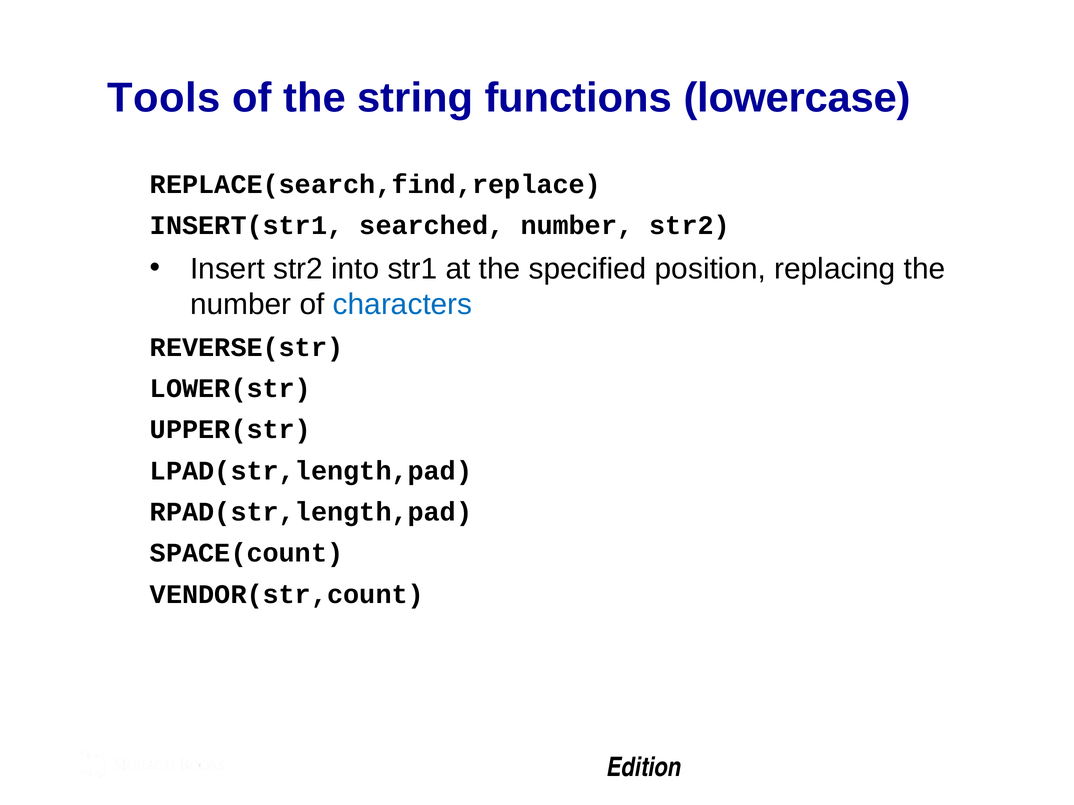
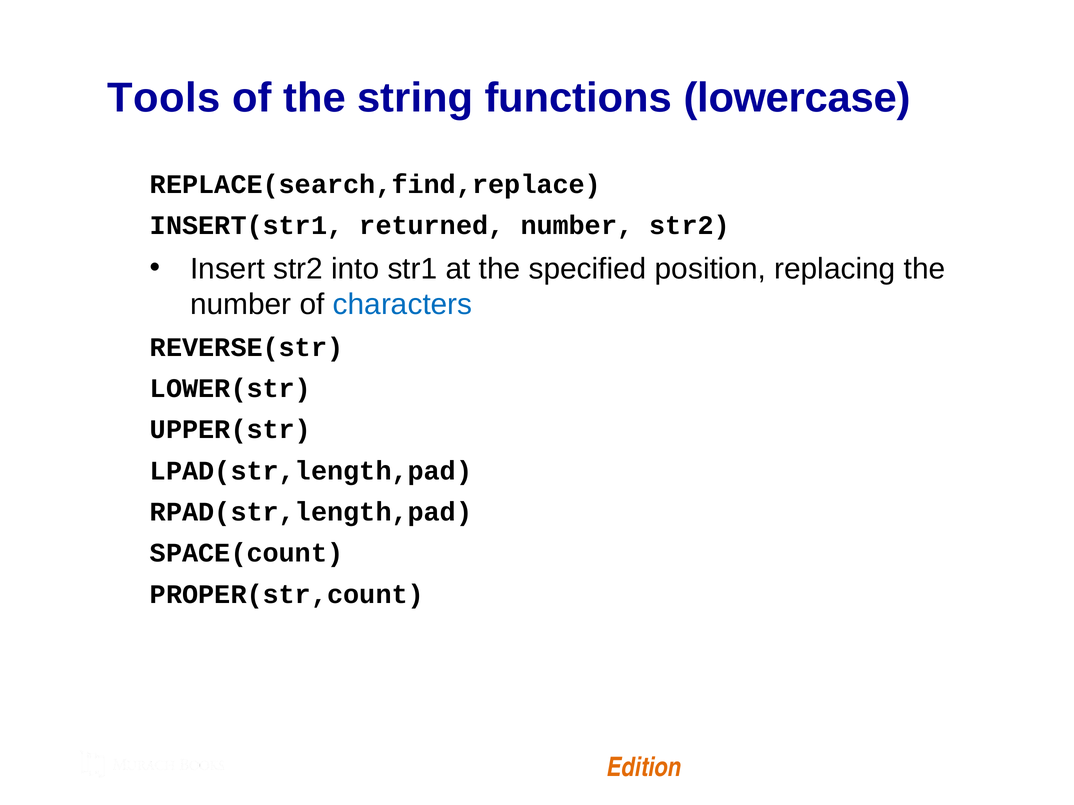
searched: searched -> returned
VENDOR(str,count: VENDOR(str,count -> PROPER(str,count
Edition colour: black -> orange
